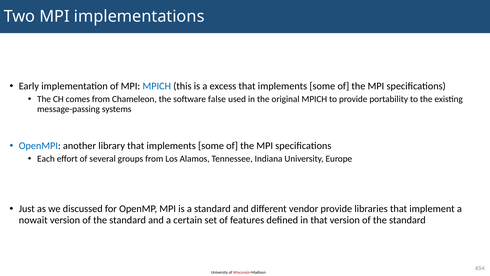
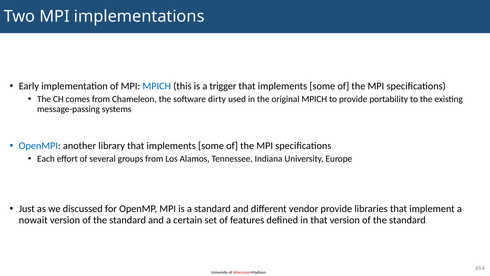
excess: excess -> trigger
false: false -> dirty
